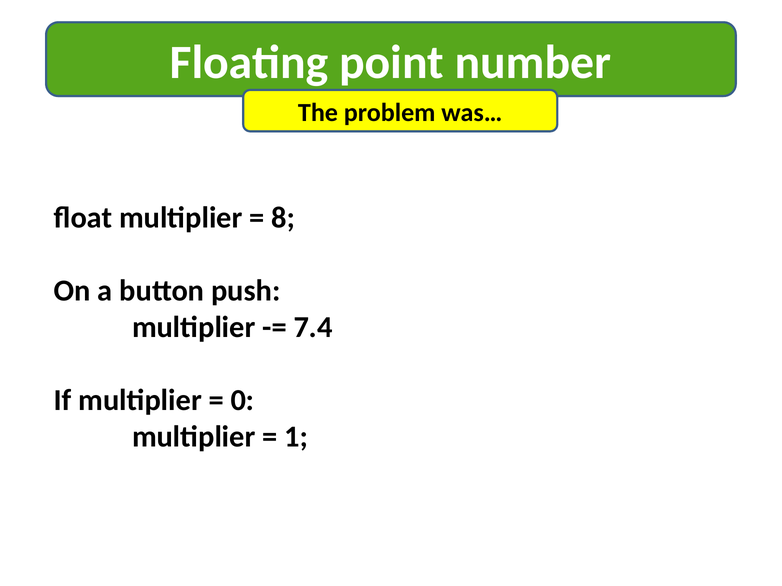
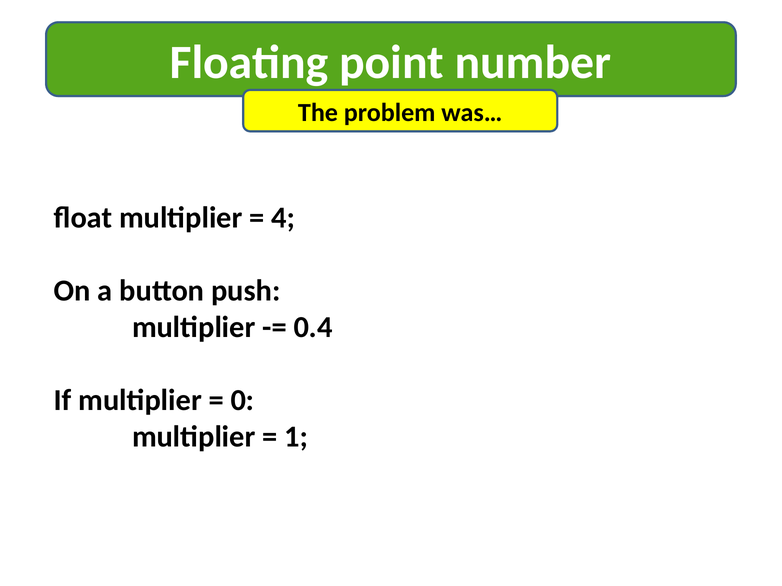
8: 8 -> 4
7.4: 7.4 -> 0.4
